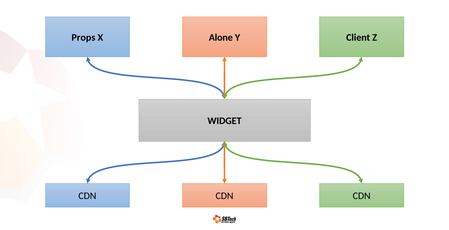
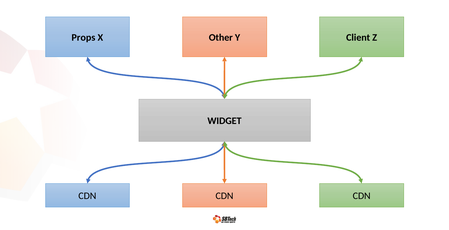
Alone: Alone -> Other
